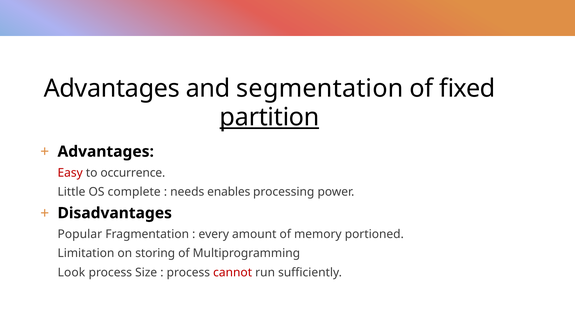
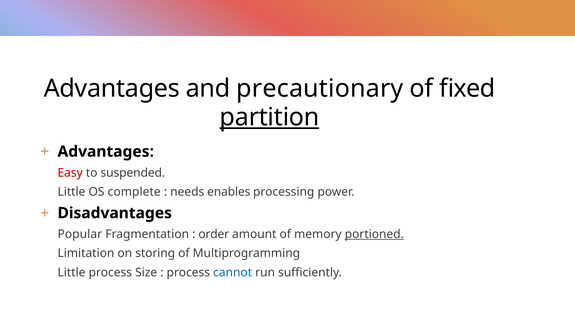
segmentation: segmentation -> precautionary
occurrence: occurrence -> suspended
every: every -> order
portioned underline: none -> present
Look at (71, 272): Look -> Little
cannot colour: red -> blue
